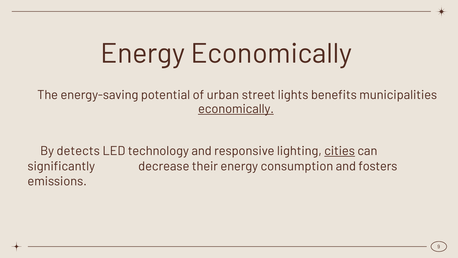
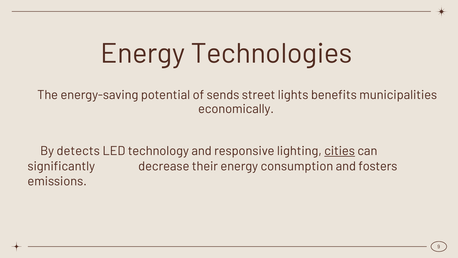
Energy Economically: Economically -> Technologies
urban: urban -> sends
economically at (236, 109) underline: present -> none
